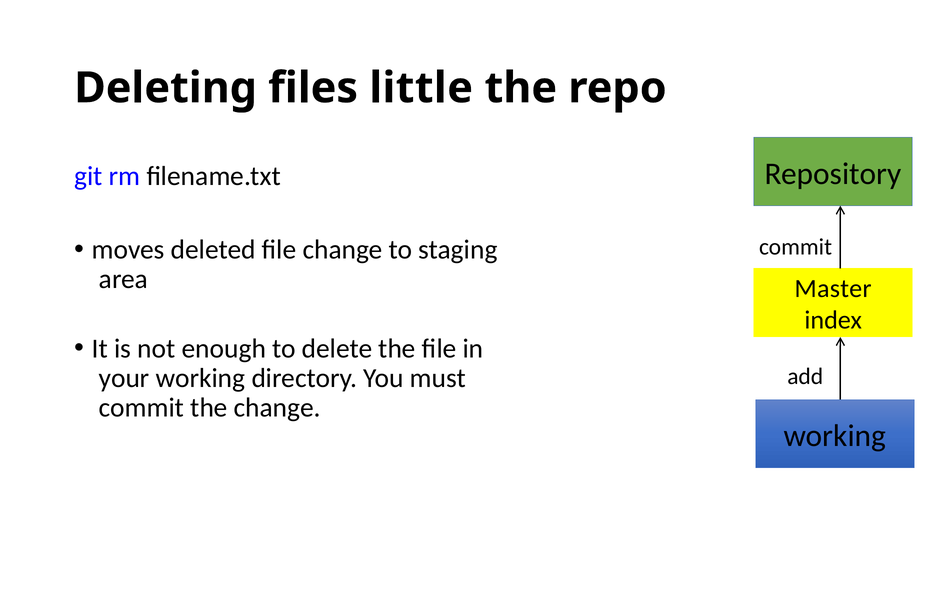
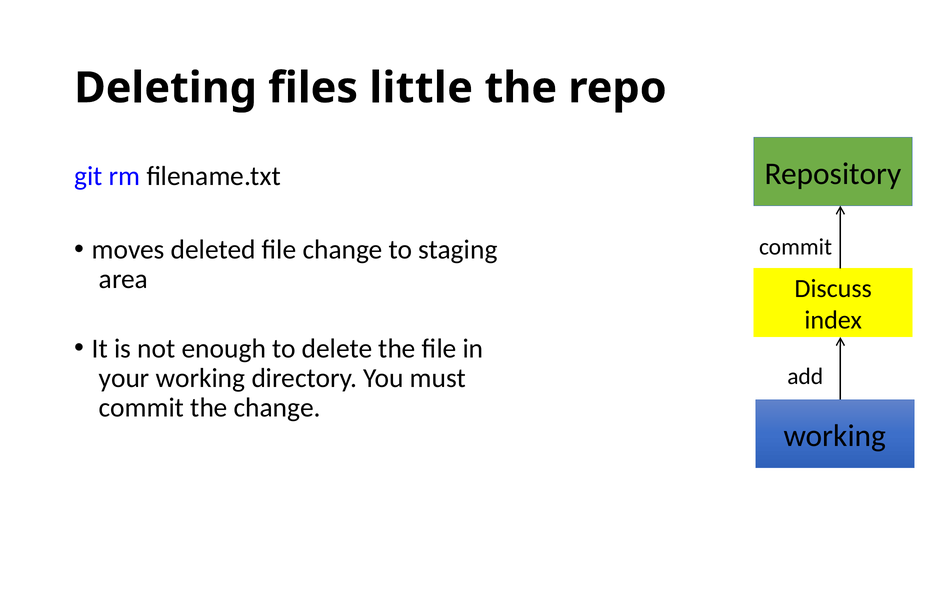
Master: Master -> Discuss
